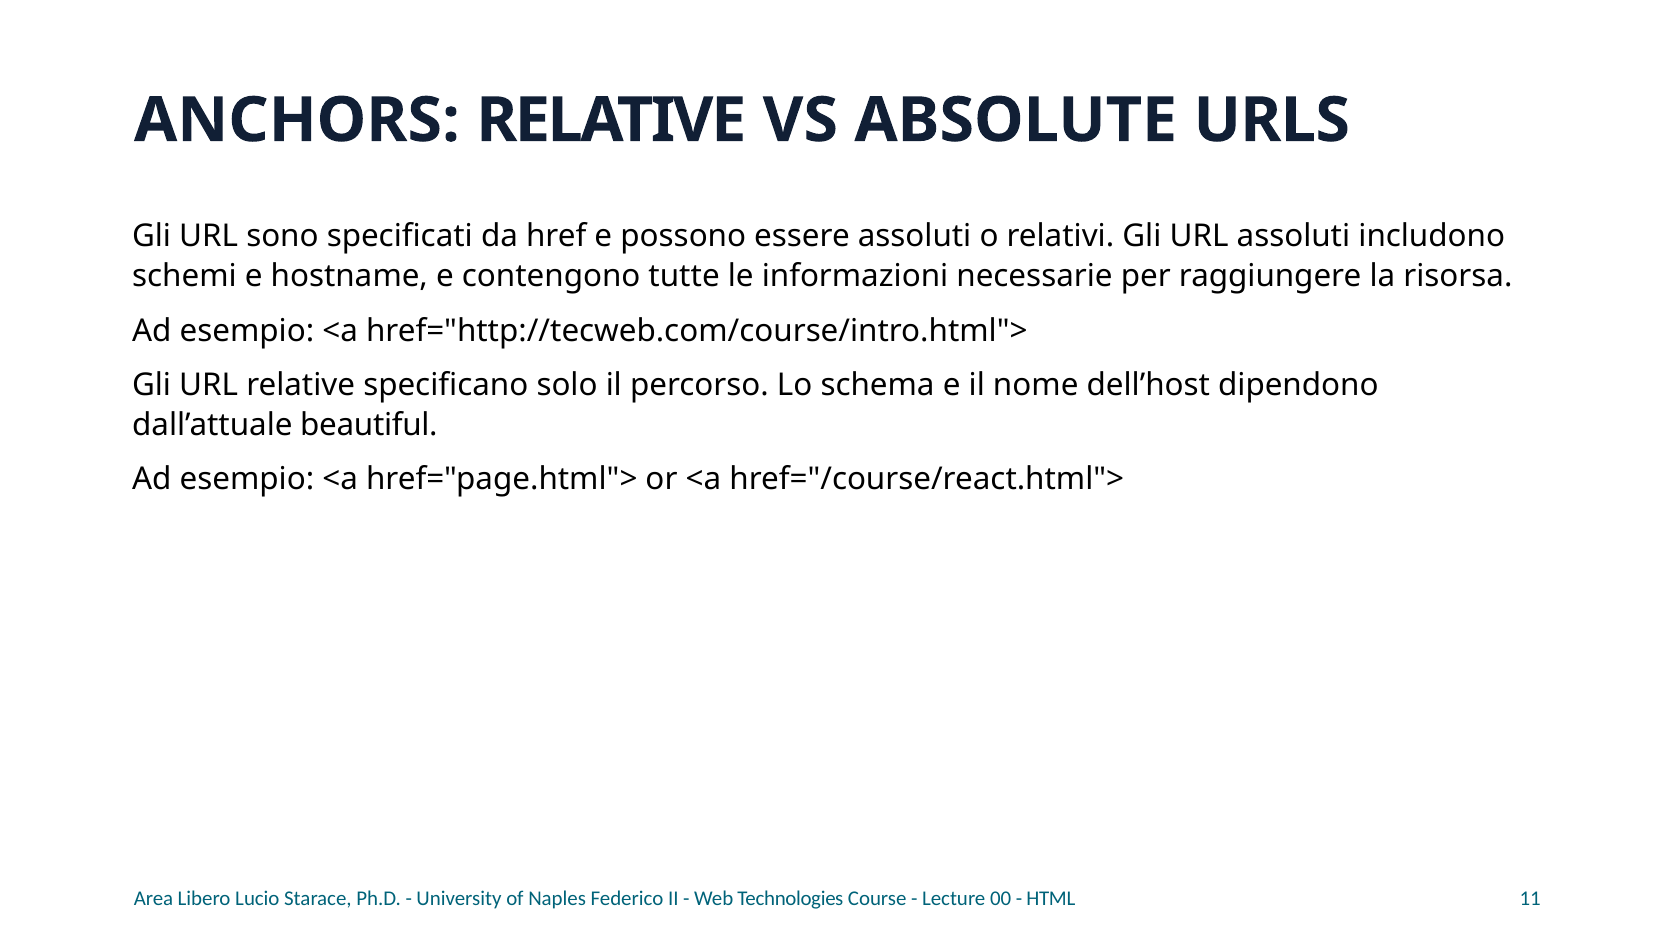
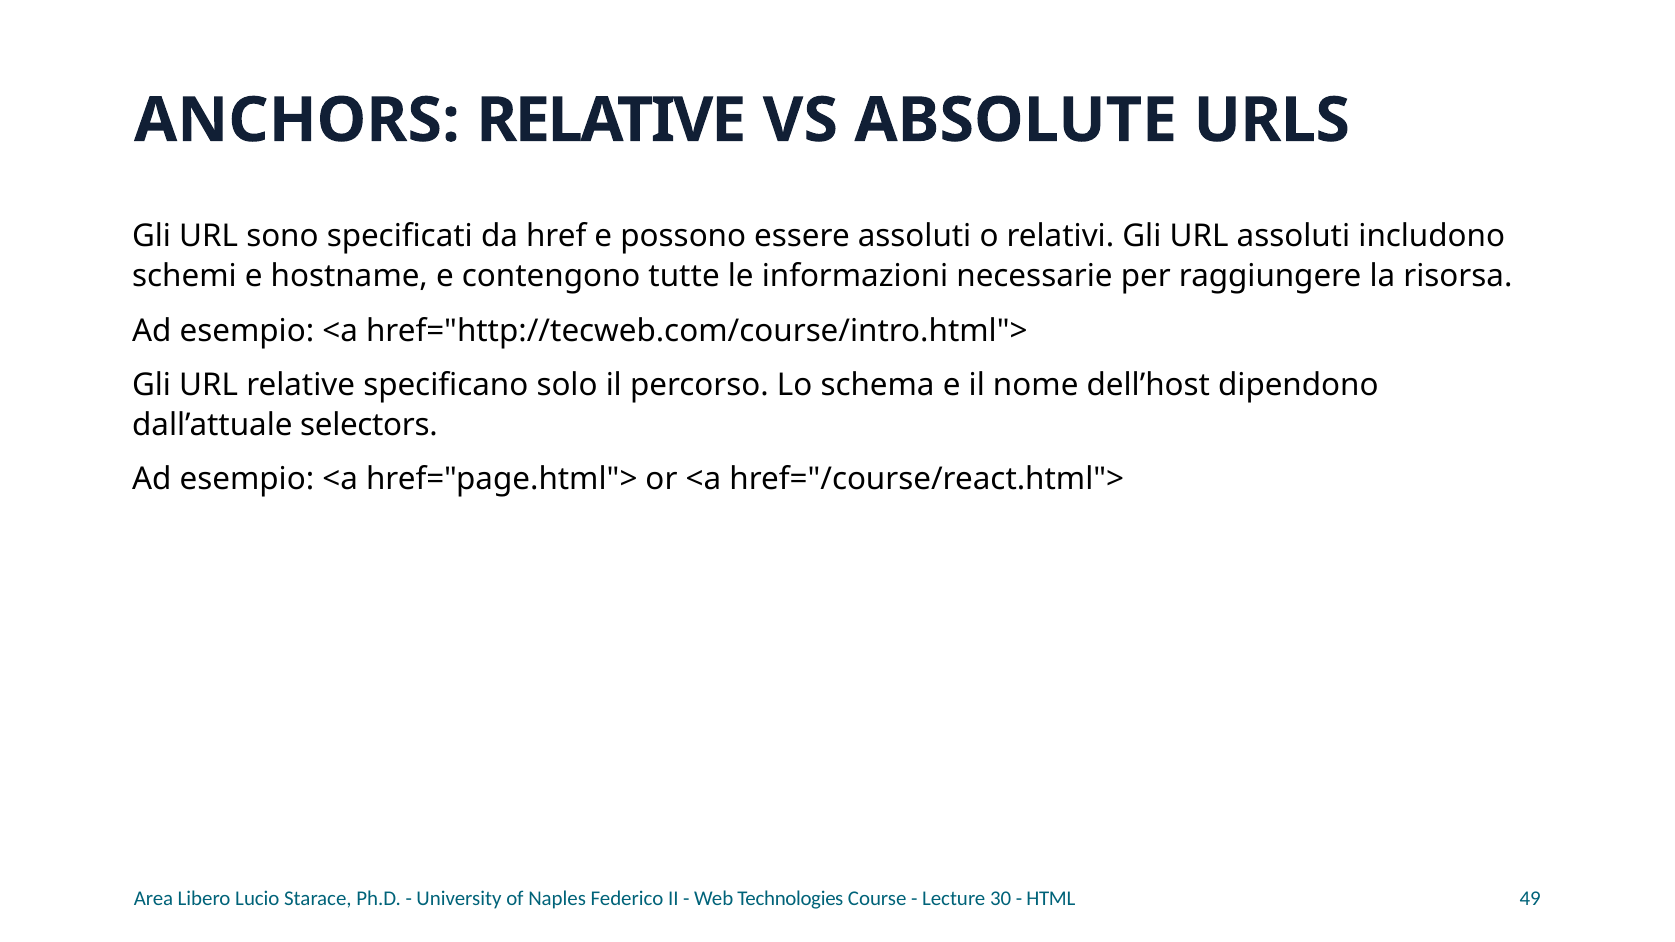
beautiful: beautiful -> selectors
00: 00 -> 30
11: 11 -> 49
